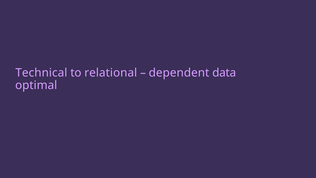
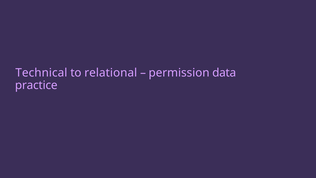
dependent: dependent -> permission
optimal: optimal -> practice
